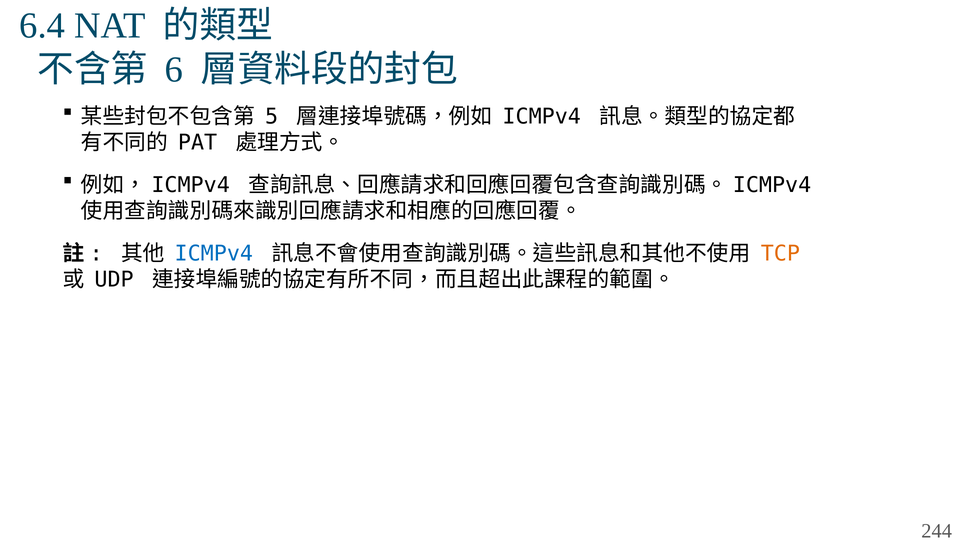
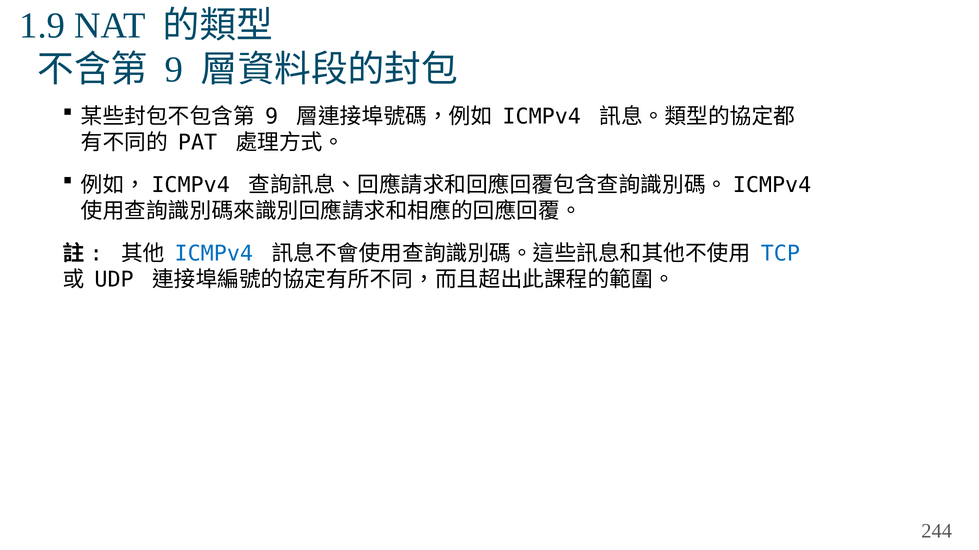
6.4: 6.4 -> 1.9
6 at (174, 70): 6 -> 9
5 at (272, 117): 5 -> 9
TCP colour: orange -> blue
